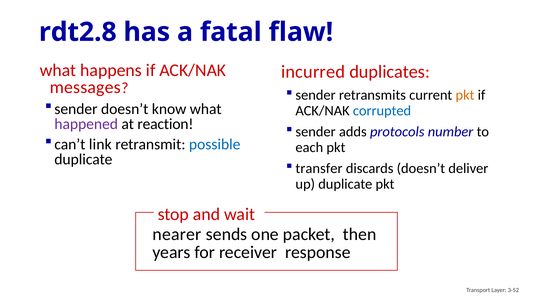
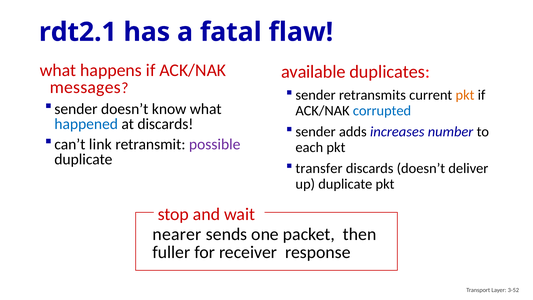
rdt2.8: rdt2.8 -> rdt2.1
incurred: incurred -> available
happened colour: purple -> blue
at reaction: reaction -> discards
protocols: protocols -> increases
possible colour: blue -> purple
years: years -> fuller
